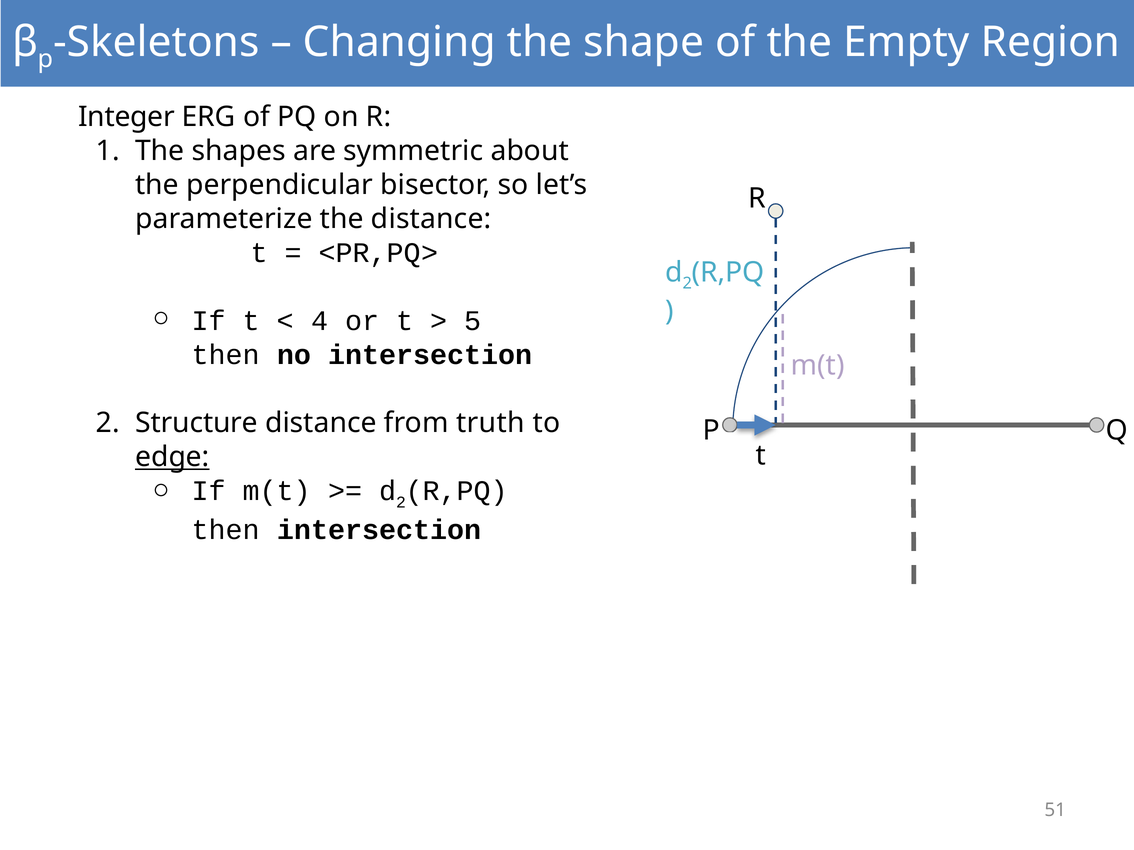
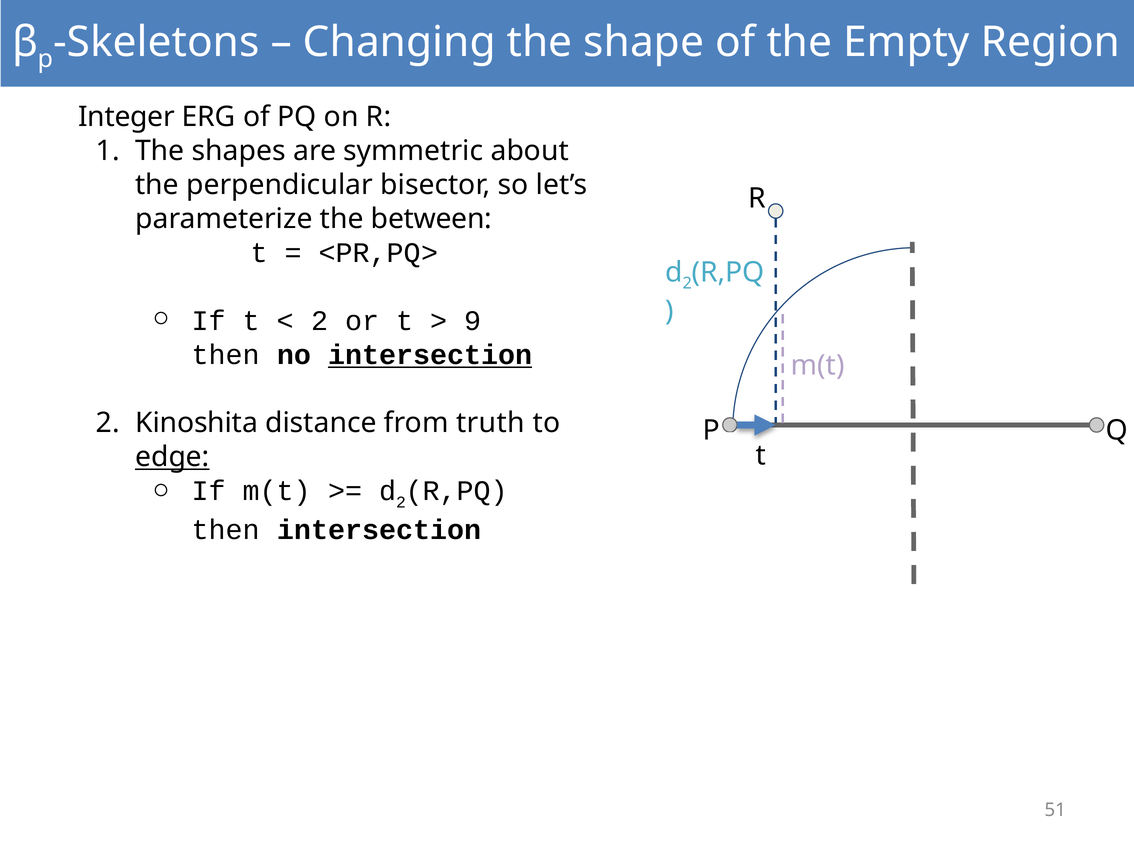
the distance: distance -> between
4 at (320, 321): 4 -> 2
5: 5 -> 9
intersection at (430, 355) underline: none -> present
Structure: Structure -> Kinoshita
